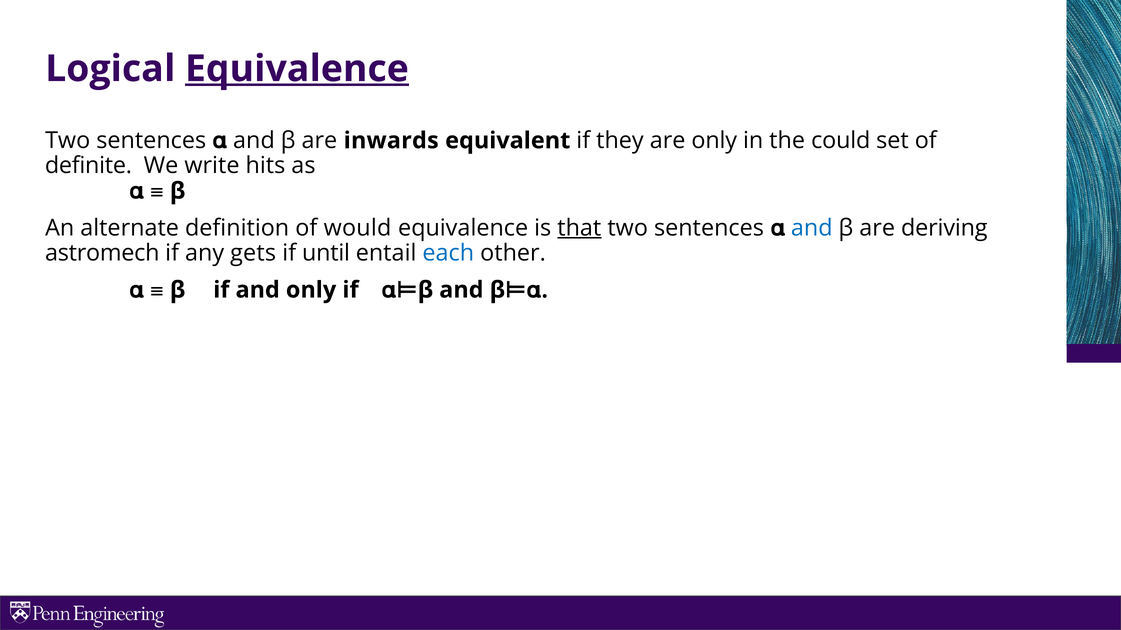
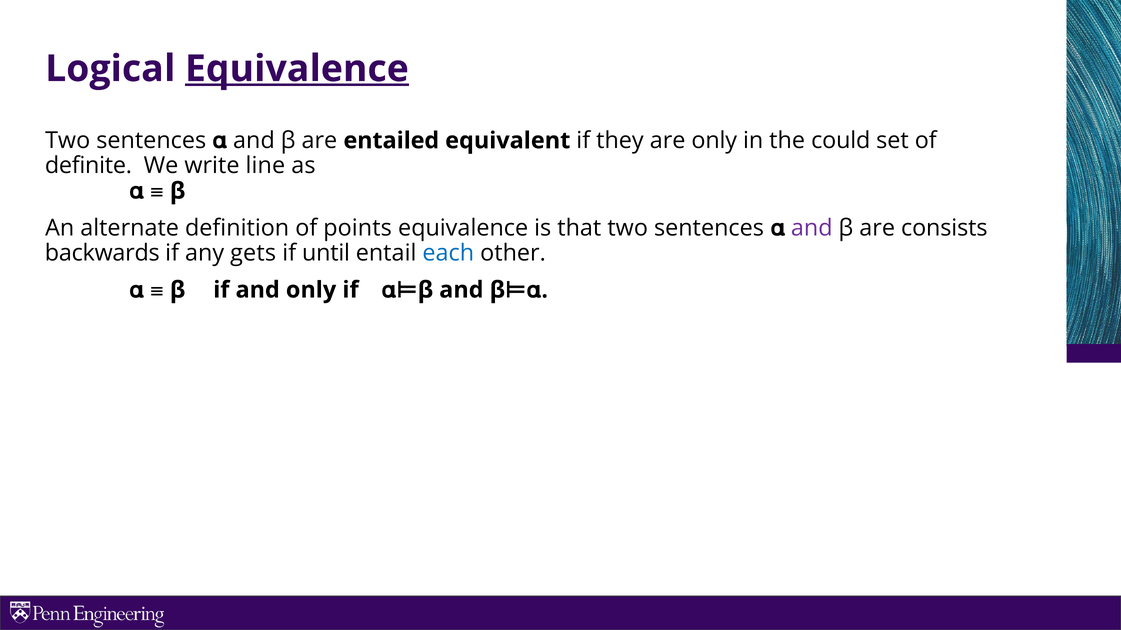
inwards: inwards -> entailed
hits: hits -> line
would: would -> points
that underline: present -> none
and at (812, 228) colour: blue -> purple
deriving: deriving -> consists
astromech: astromech -> backwards
